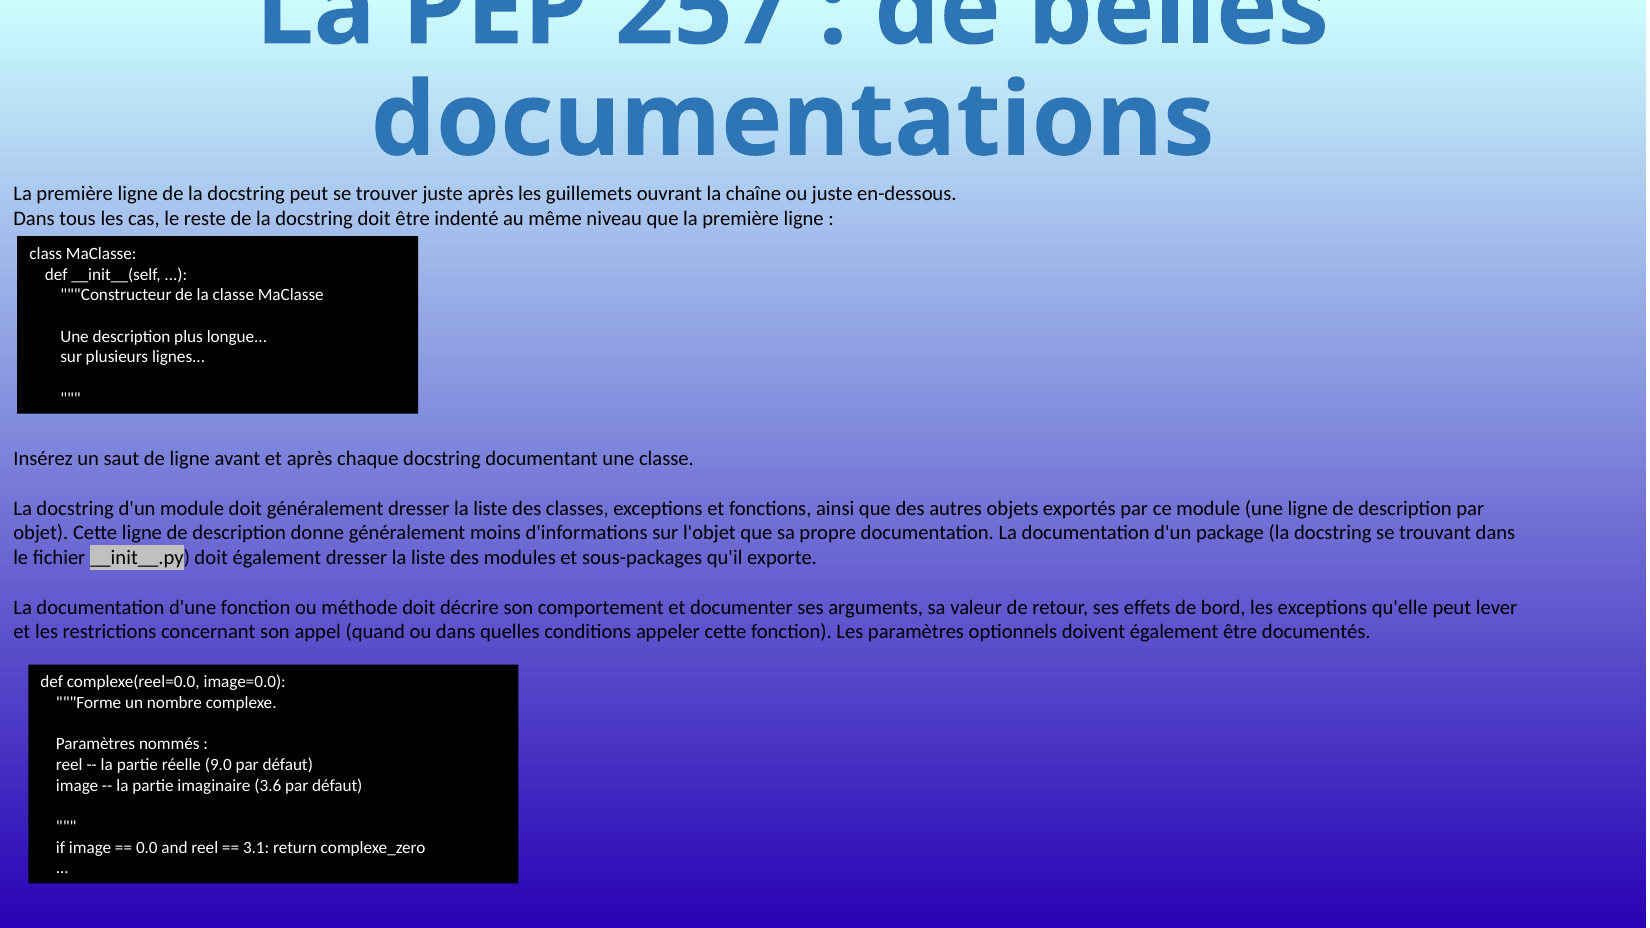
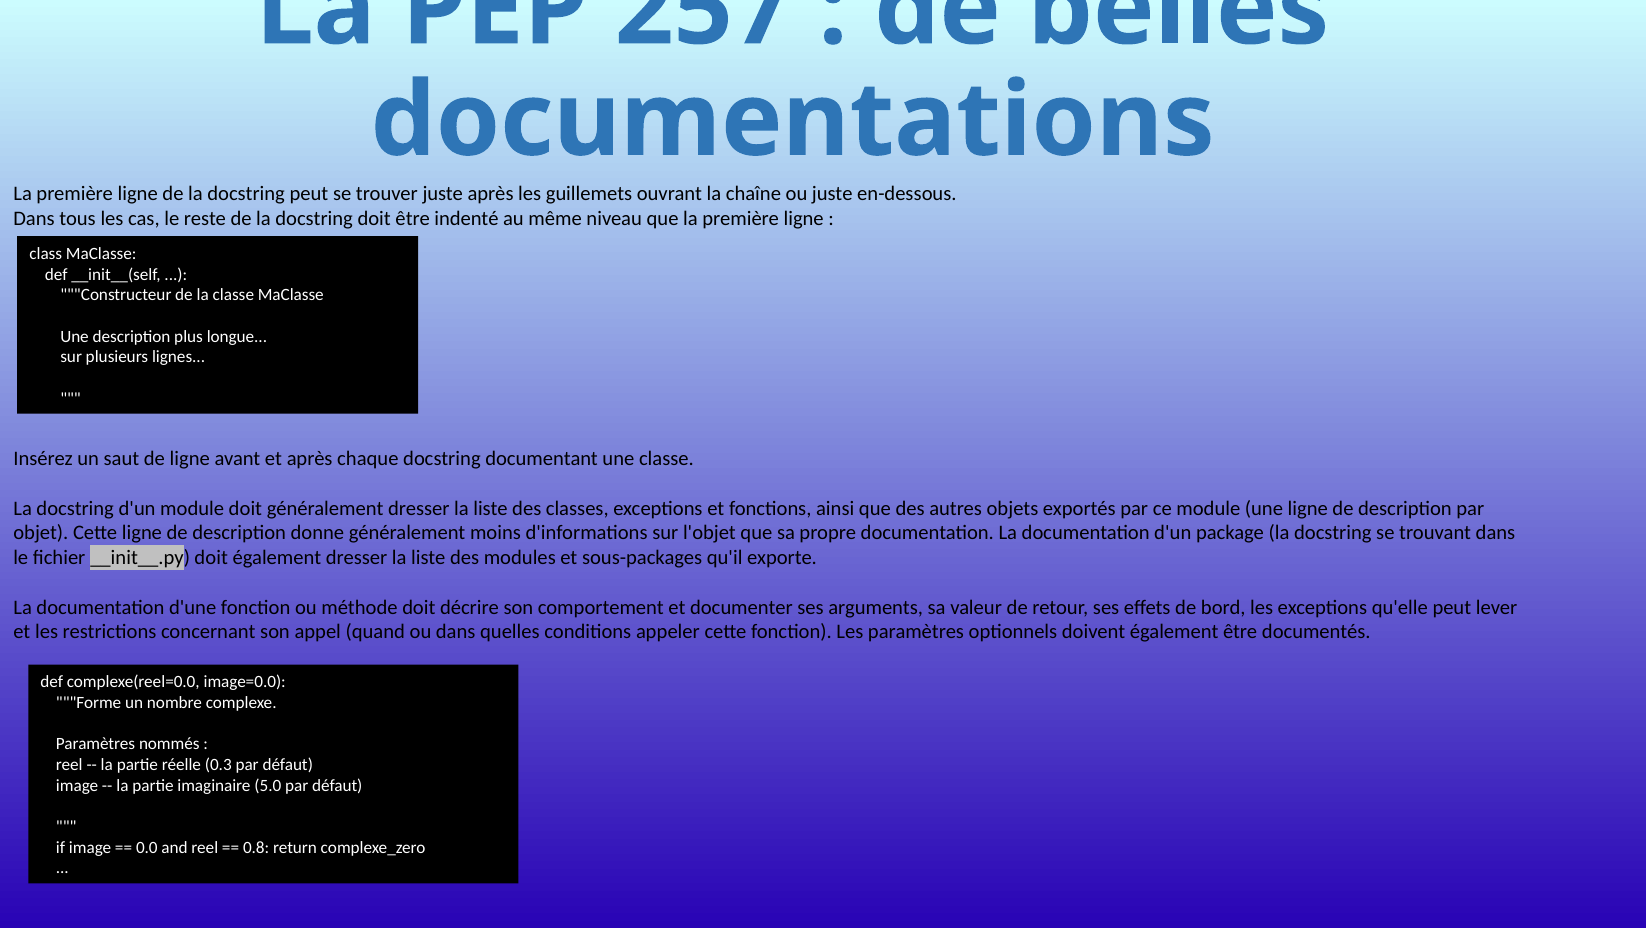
9.0: 9.0 -> 0.3
3.6: 3.6 -> 5.0
3.1: 3.1 -> 0.8
